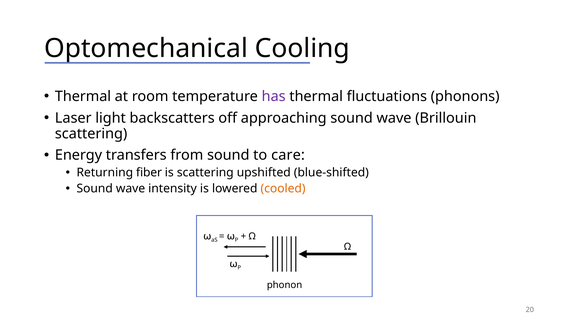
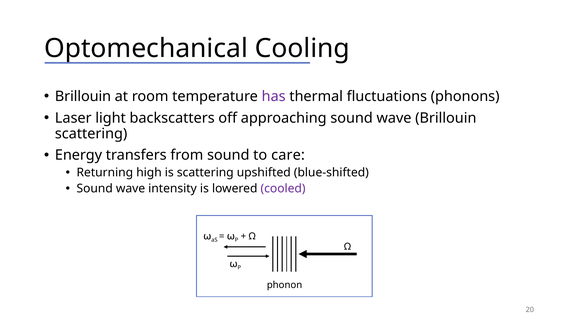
Thermal at (83, 96): Thermal -> Brillouin
fiber: fiber -> high
cooled colour: orange -> purple
